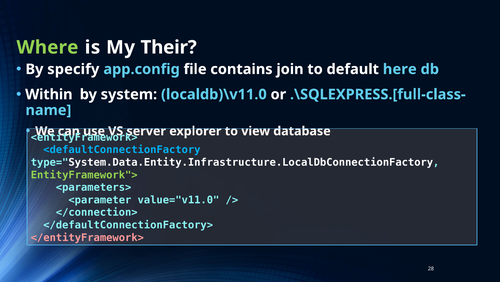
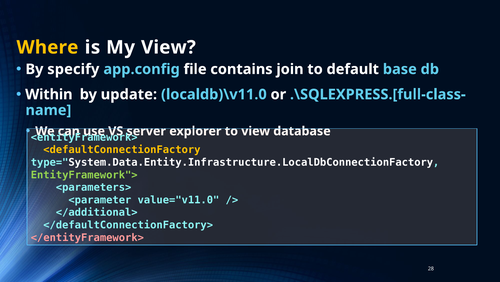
Where colour: light green -> yellow
My Their: Their -> View
here: here -> base
system: system -> update
<defaultConnectionFactory colour: light blue -> yellow
</connection>: </connection> -> </additional>
